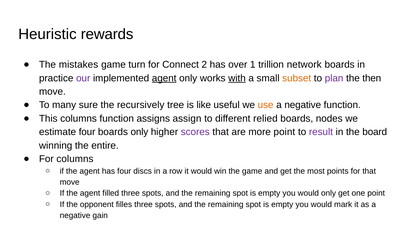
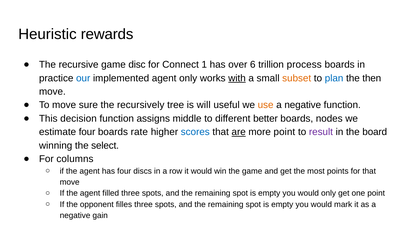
mistakes: mistakes -> recursive
turn: turn -> disc
2: 2 -> 1
1: 1 -> 6
network: network -> process
our colour: purple -> blue
agent at (164, 78) underline: present -> none
plan colour: purple -> blue
To many: many -> move
like: like -> will
This columns: columns -> decision
assign: assign -> middle
relied: relied -> better
boards only: only -> rate
scores colour: purple -> blue
are underline: none -> present
entire: entire -> select
